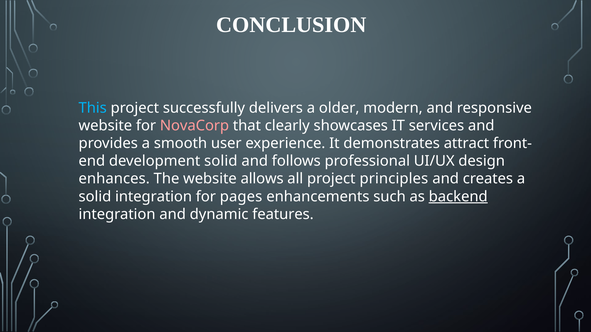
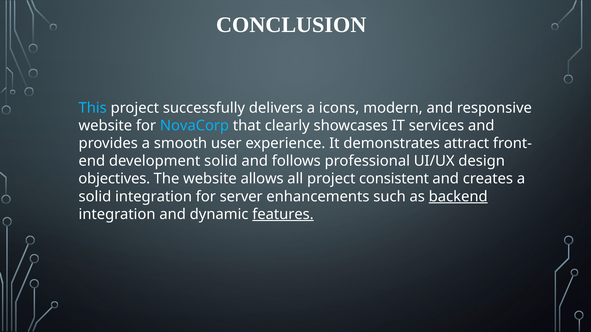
older: older -> icons
NovaCorp colour: pink -> light blue
enhances: enhances -> objectives
principles: principles -> consistent
pages: pages -> server
features underline: none -> present
